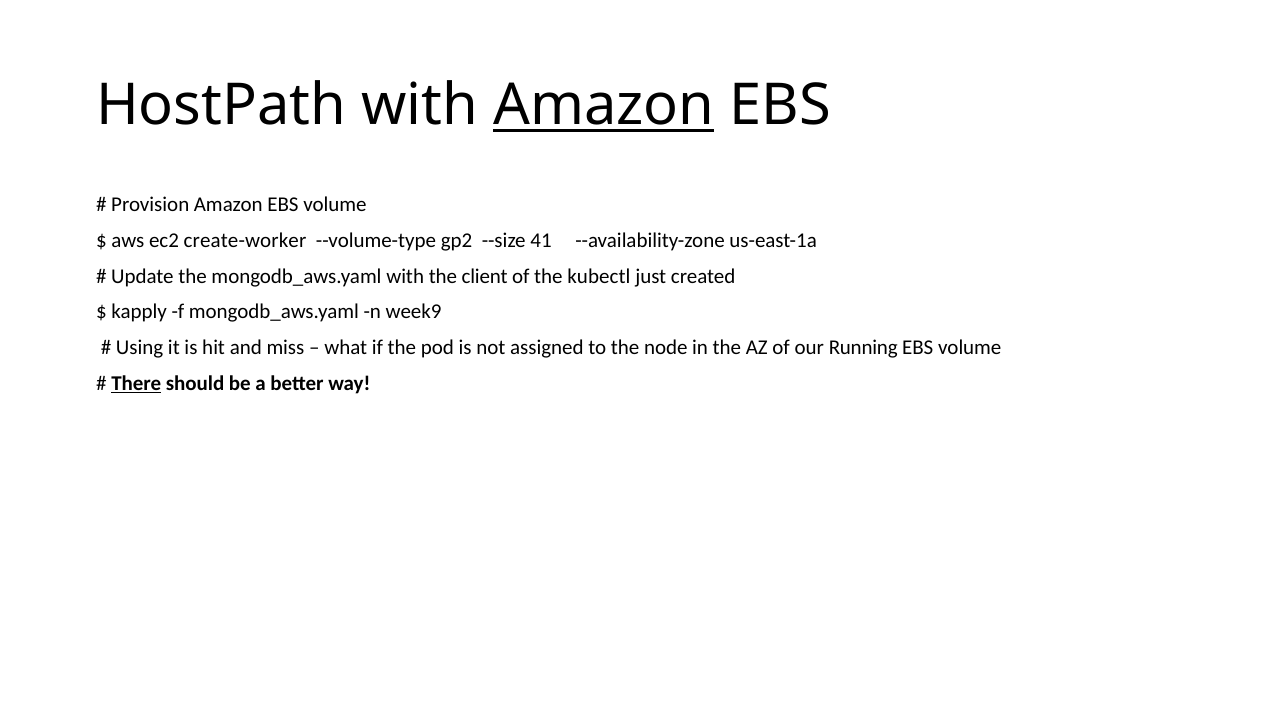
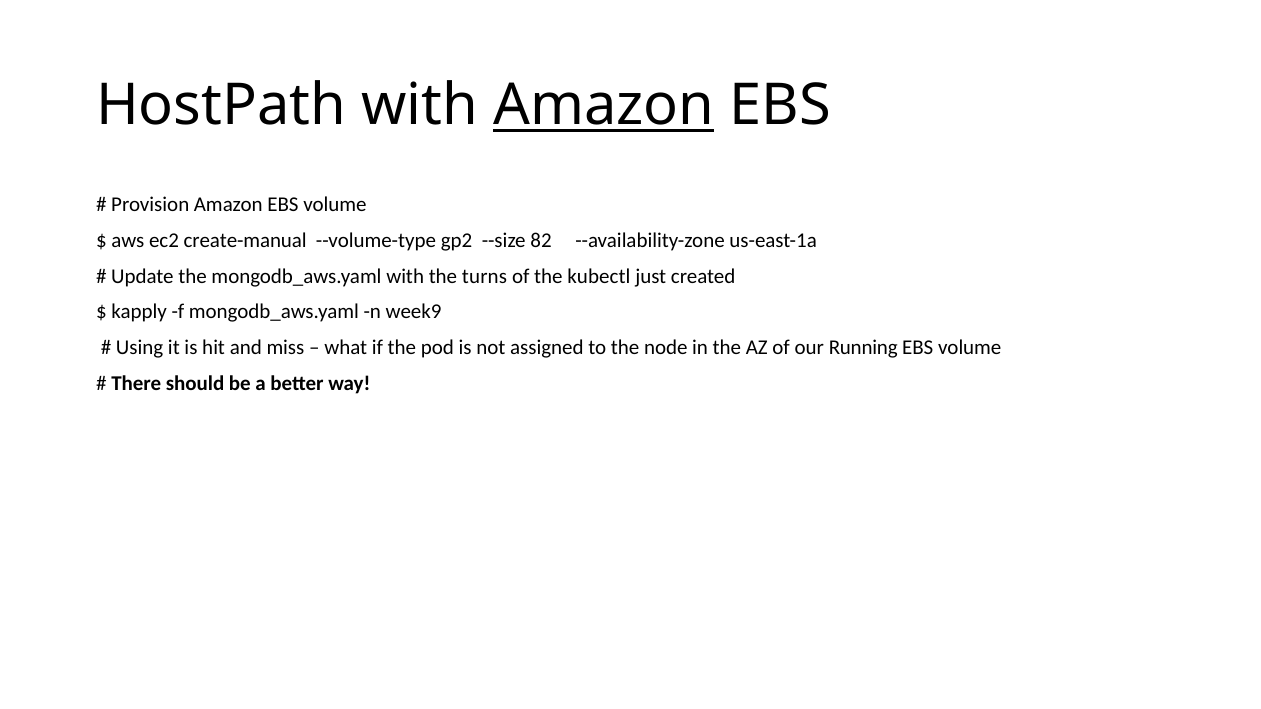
create-worker: create-worker -> create-manual
41: 41 -> 82
client: client -> turns
There underline: present -> none
